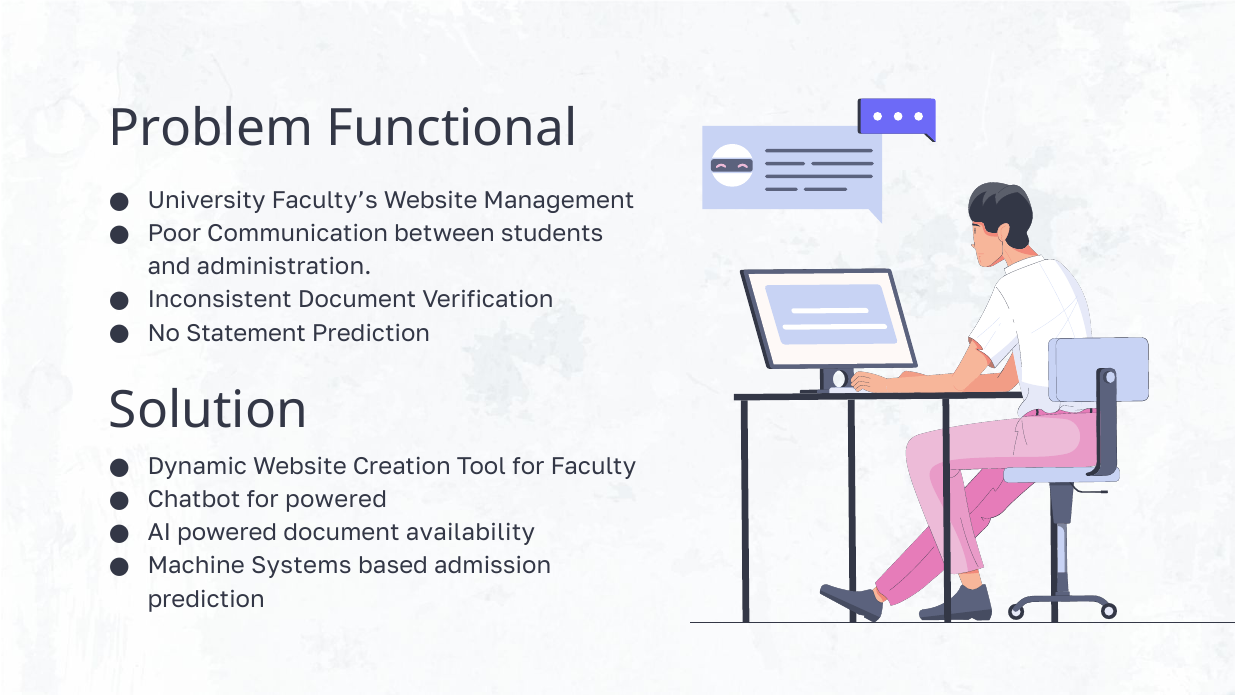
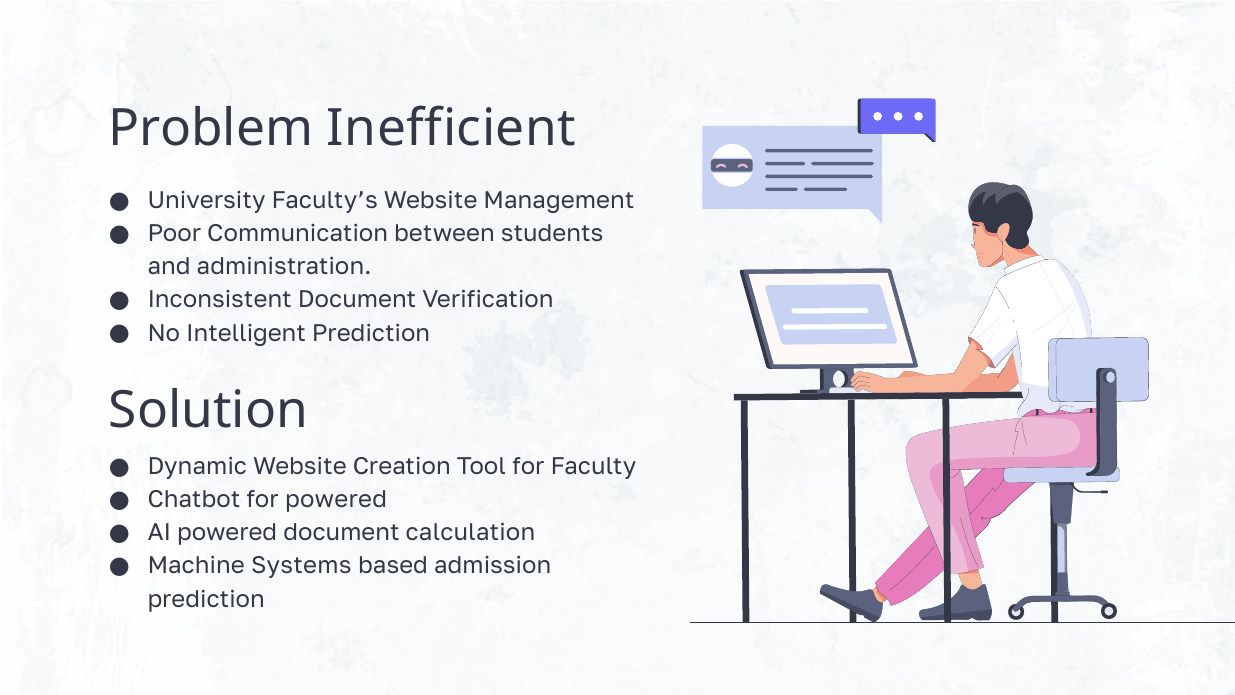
Functional: Functional -> Inefficient
Statement: Statement -> Intelligent
availability: availability -> calculation
